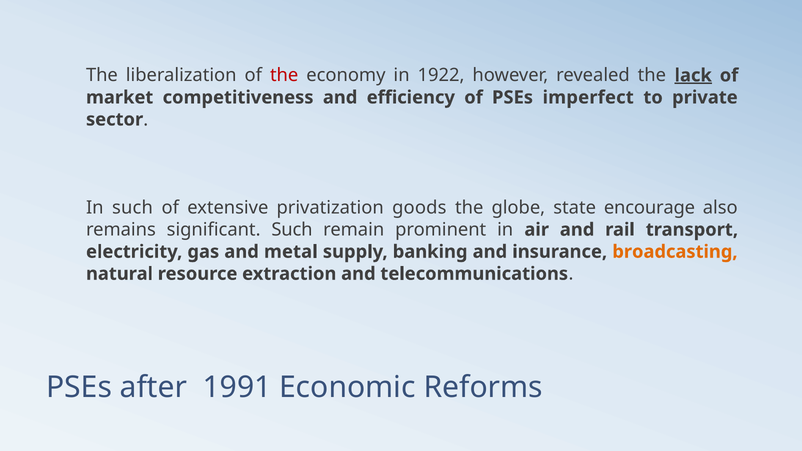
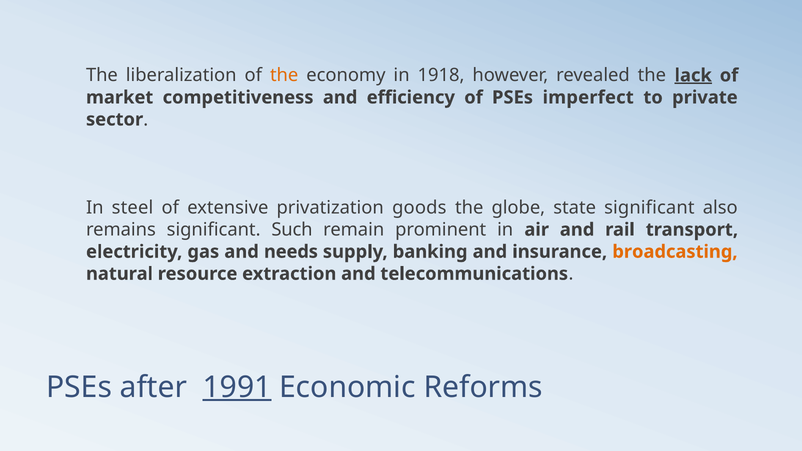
the at (284, 75) colour: red -> orange
1922: 1922 -> 1918
In such: such -> steel
state encourage: encourage -> significant
metal: metal -> needs
1991 underline: none -> present
